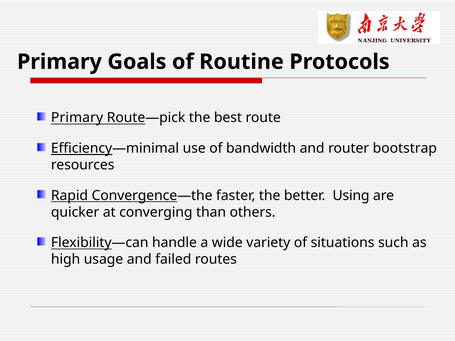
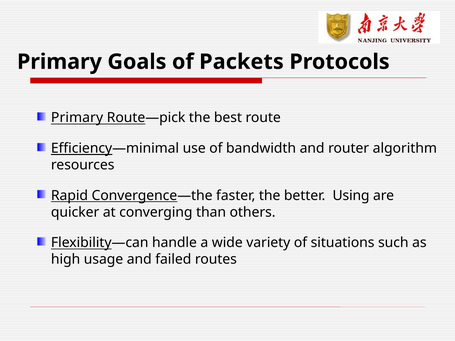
Routine: Routine -> Packets
bootstrap: bootstrap -> algorithm
